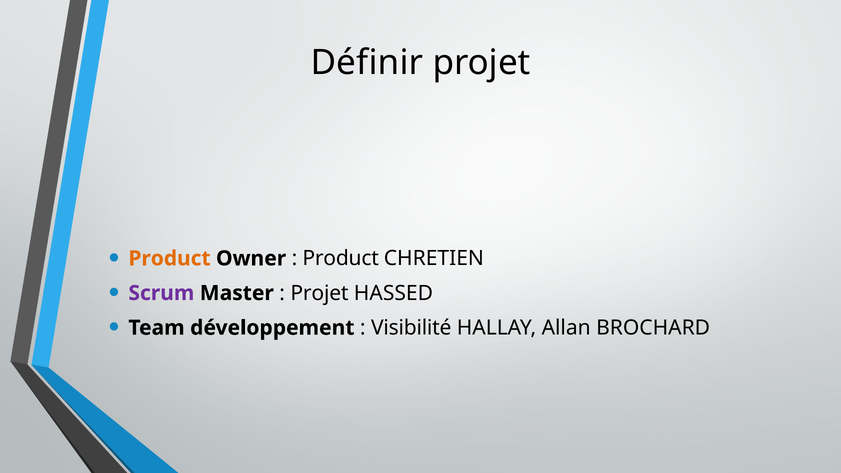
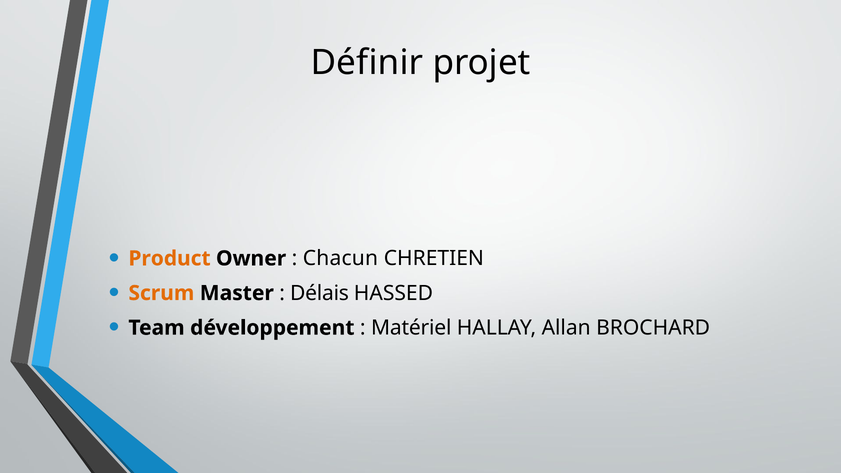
Product at (341, 258): Product -> Chacun
Scrum colour: purple -> orange
Projet at (319, 293): Projet -> Délais
Visibilité: Visibilité -> Matériel
